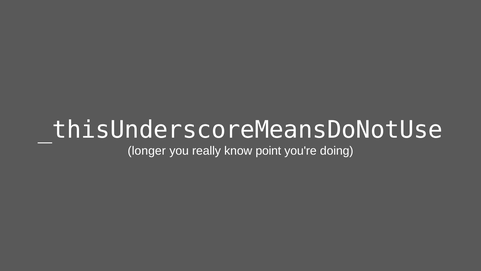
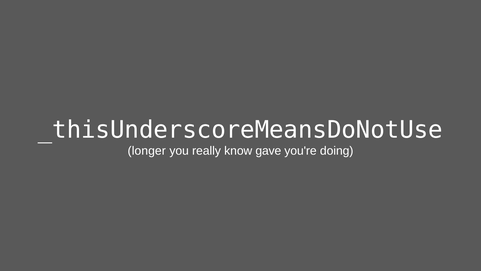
point: point -> gave
